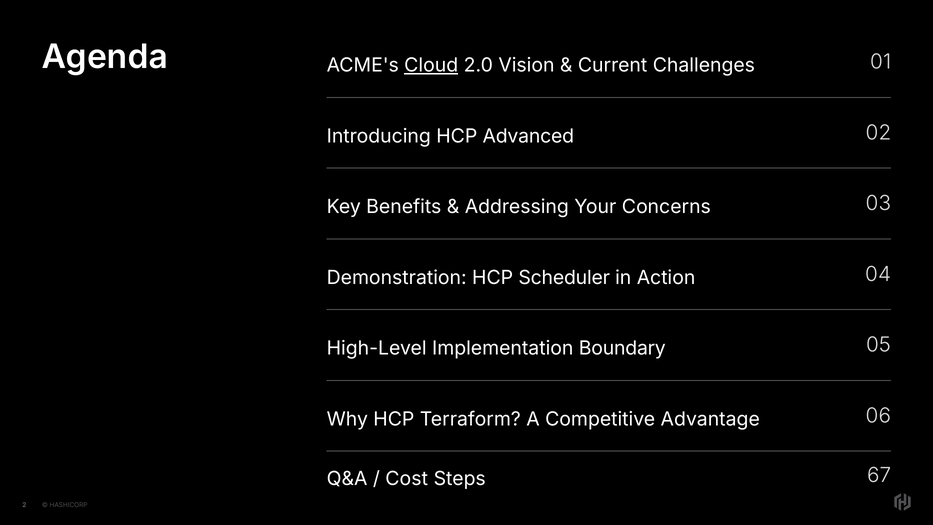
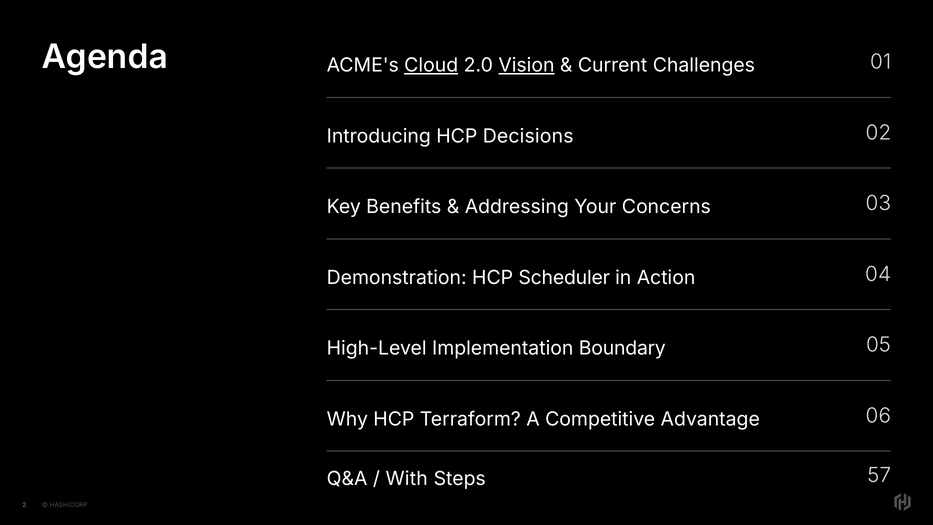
Vision underline: none -> present
Advanced: Advanced -> Decisions
Cost: Cost -> With
67: 67 -> 57
